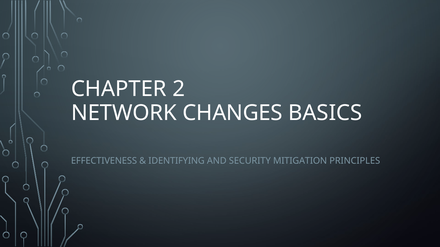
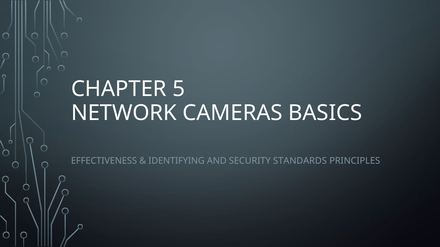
2: 2 -> 5
CHANGES: CHANGES -> CAMERAS
MITIGATION: MITIGATION -> STANDARDS
